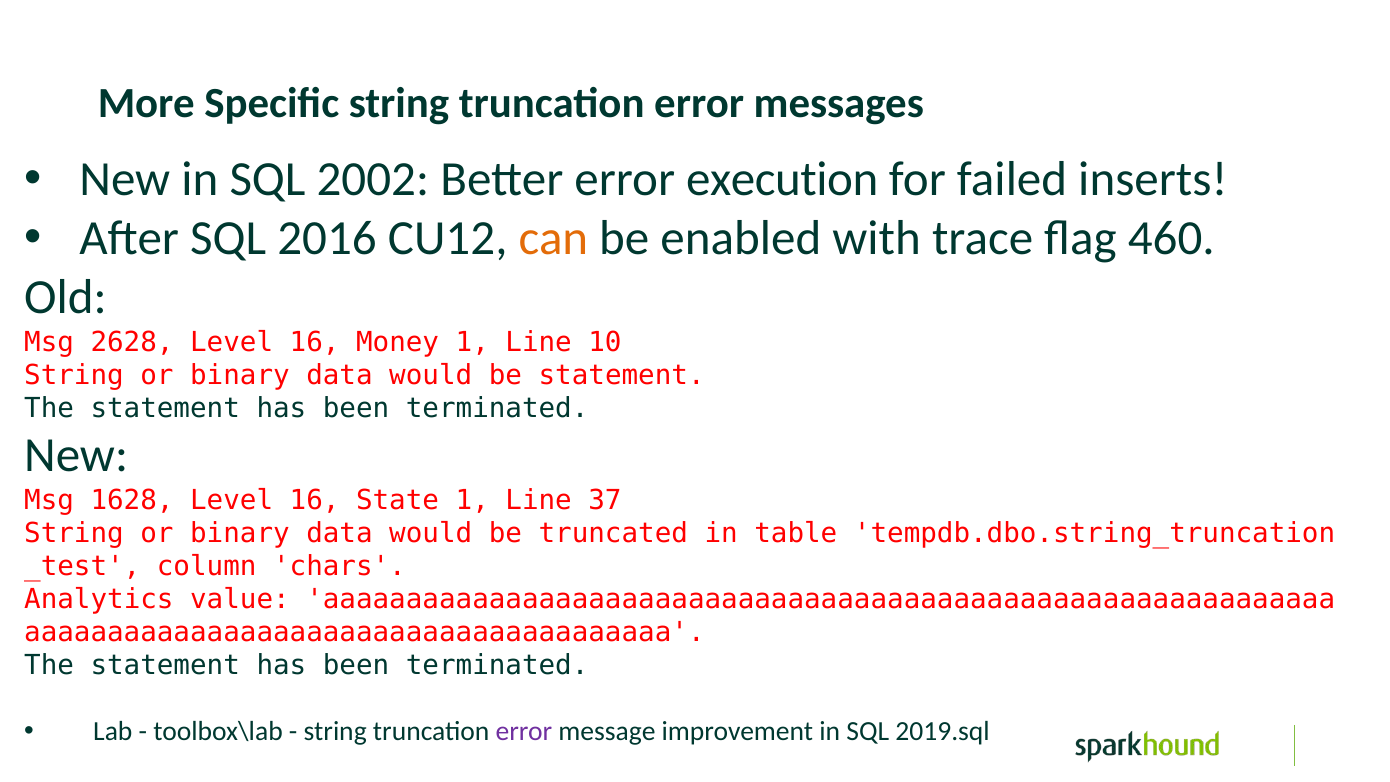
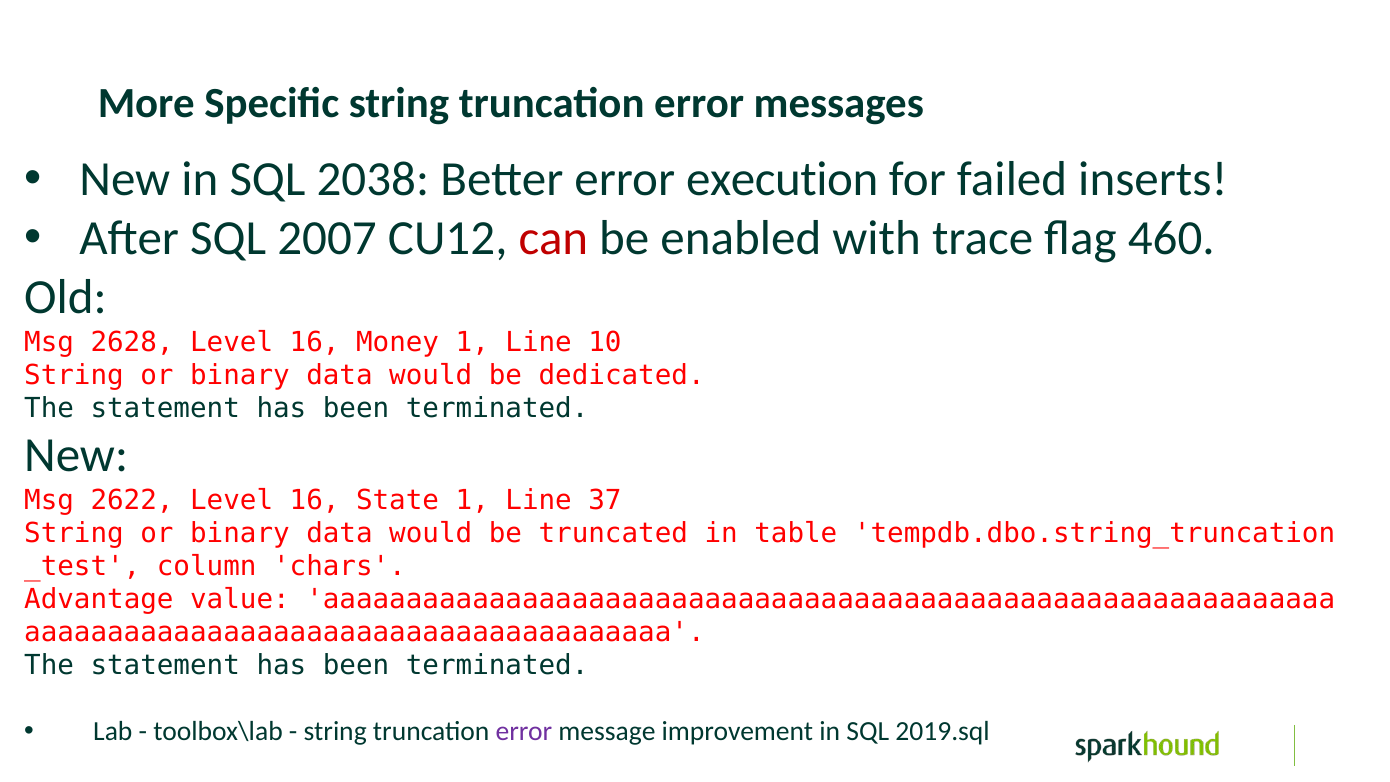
2002: 2002 -> 2038
2016: 2016 -> 2007
can colour: orange -> red
be statement: statement -> dedicated
1628: 1628 -> 2622
Analytics: Analytics -> Advantage
